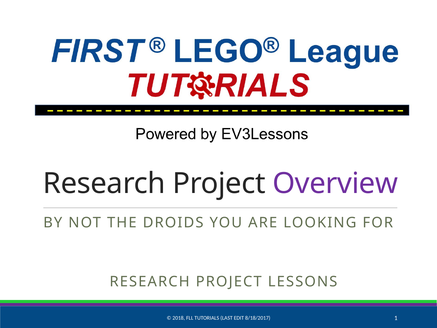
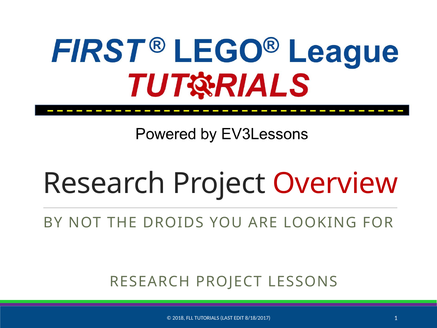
Overview colour: purple -> red
